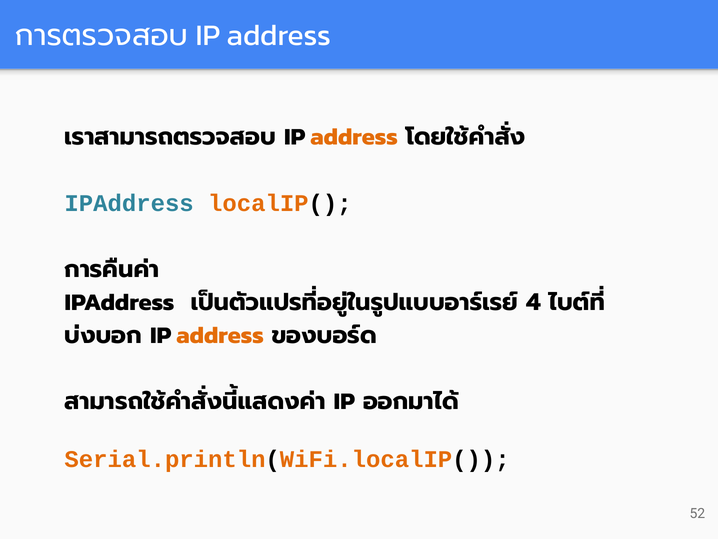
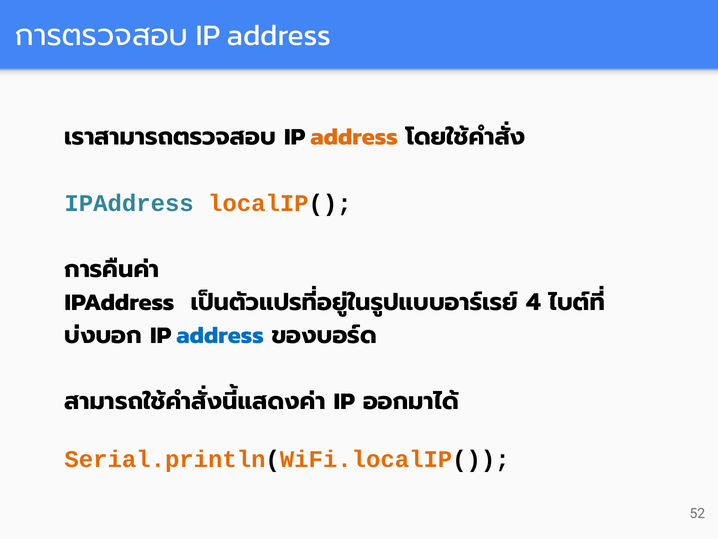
address at (220, 335) colour: orange -> blue
